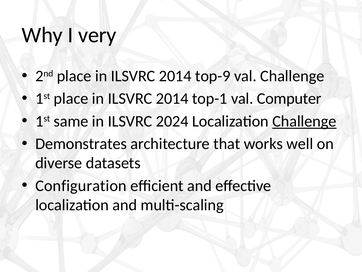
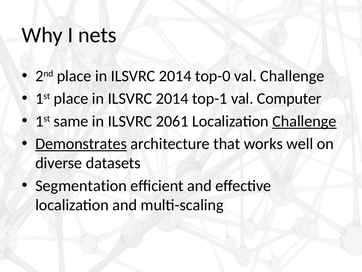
very: very -> nets
top-9: top-9 -> top-0
2024: 2024 -> 2061
Demonstrates underline: none -> present
Configuration: Configuration -> Segmentation
